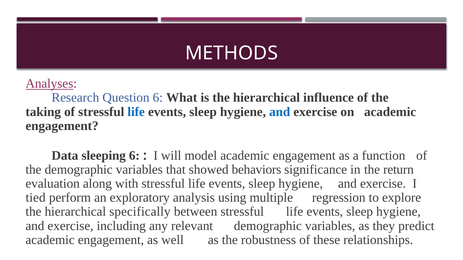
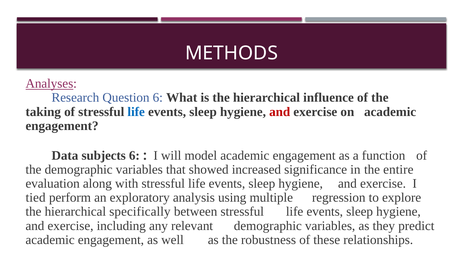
and at (280, 112) colour: blue -> red
sleeping: sleeping -> subjects
behaviors: behaviors -> increased
return: return -> entire
